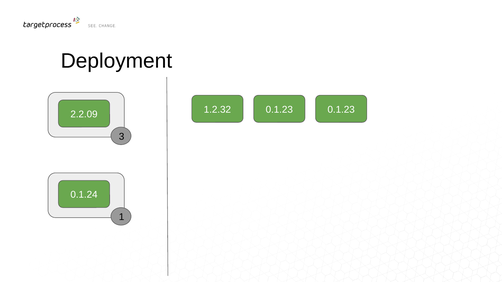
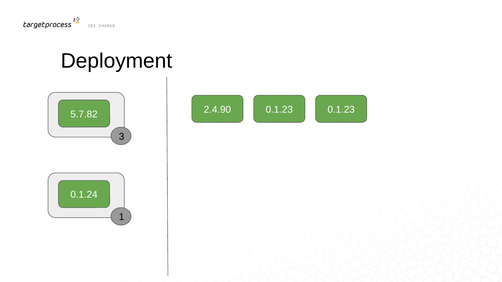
1.2.32: 1.2.32 -> 2.4.90
2.2.09: 2.2.09 -> 5.7.82
